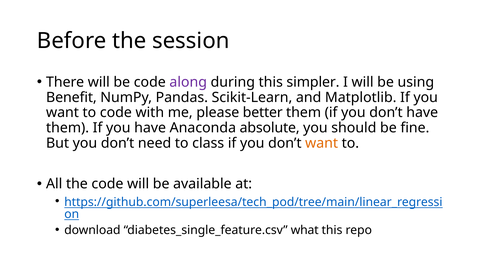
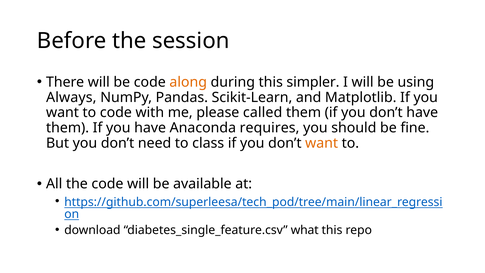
along colour: purple -> orange
Benefit: Benefit -> Always
better: better -> called
absolute: absolute -> requires
